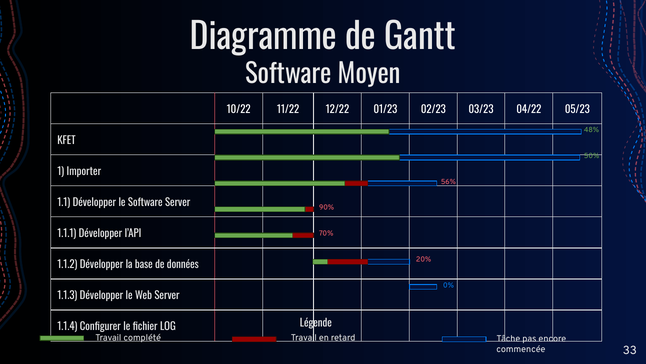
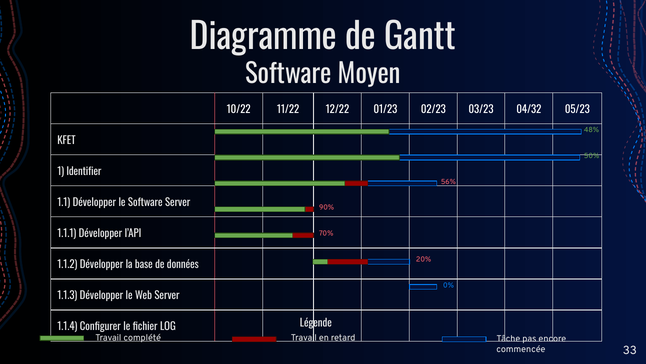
04/22: 04/22 -> 04/32
Importer: Importer -> Identifier
